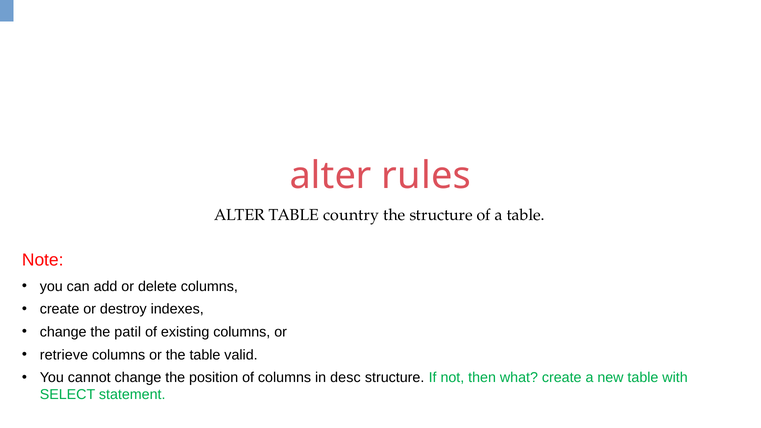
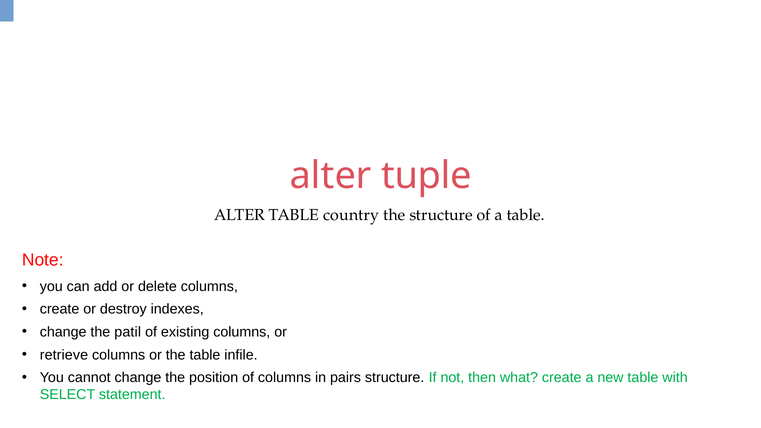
rules: rules -> tuple
valid: valid -> infile
desc: desc -> pairs
